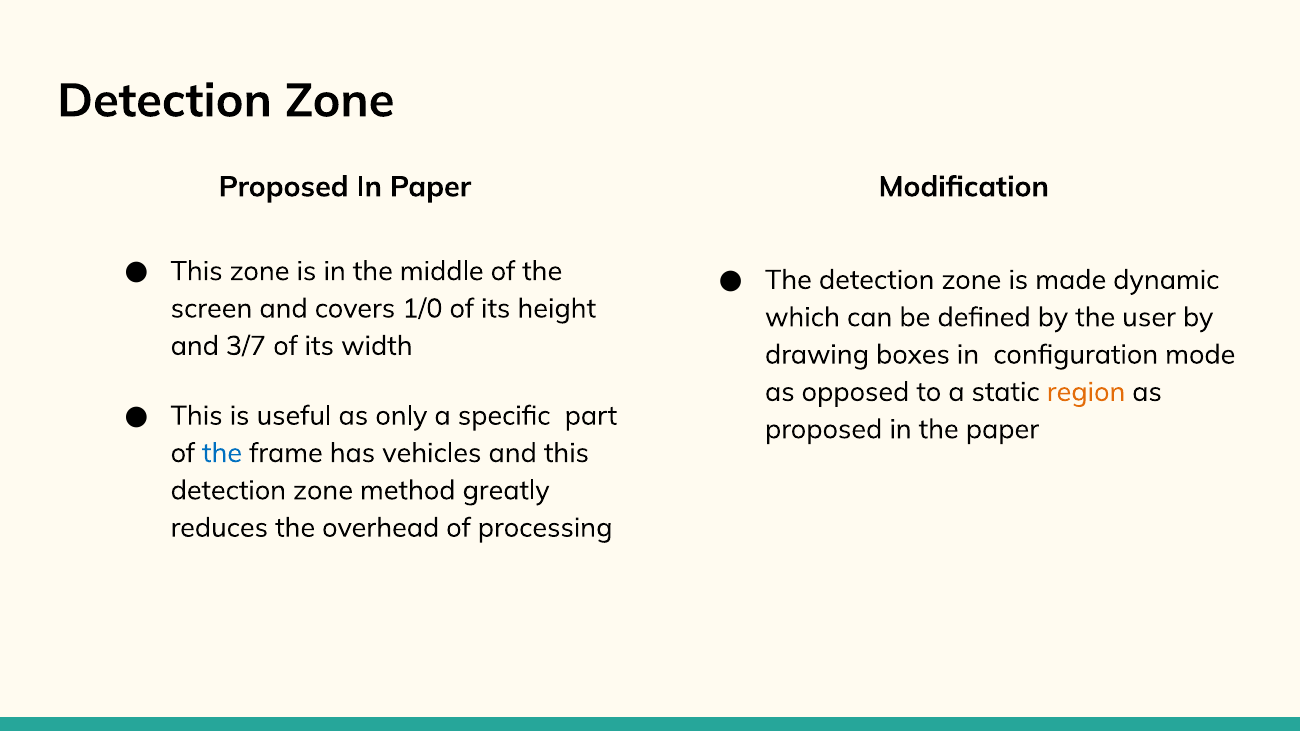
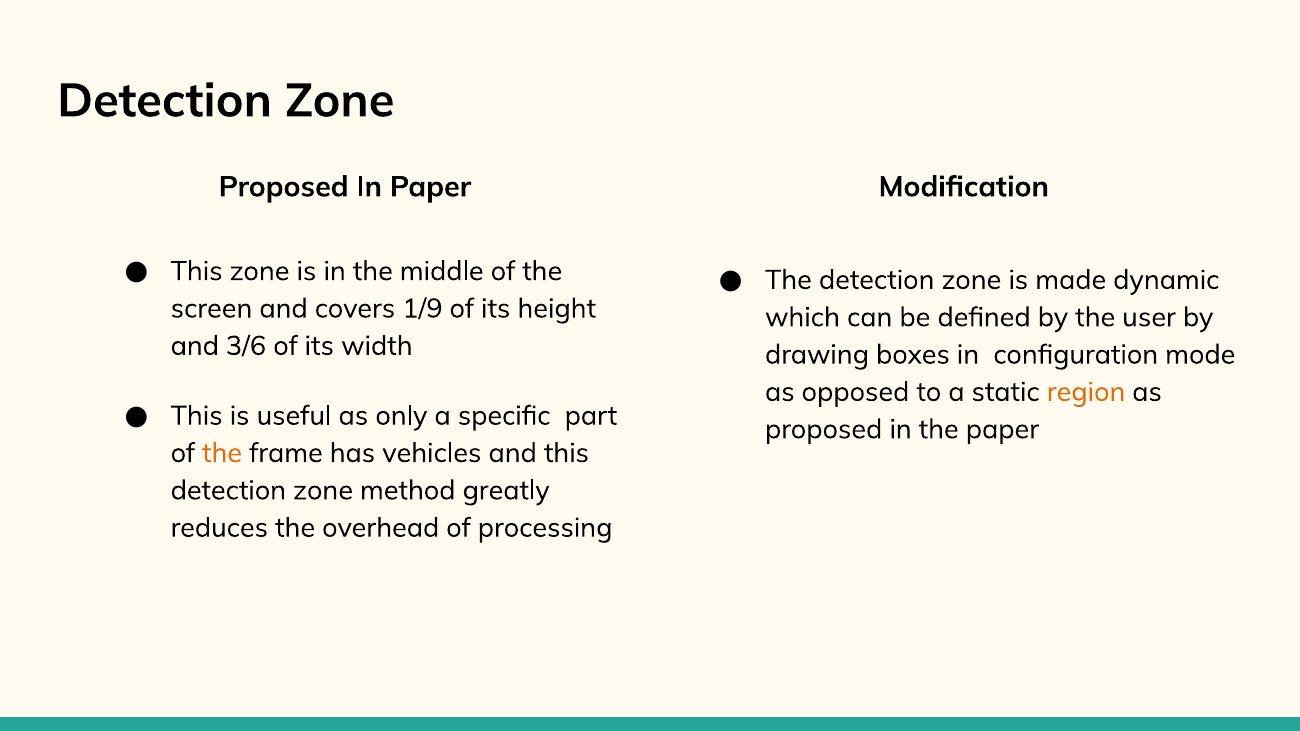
1/0: 1/0 -> 1/9
3/7: 3/7 -> 3/6
the at (222, 453) colour: blue -> orange
